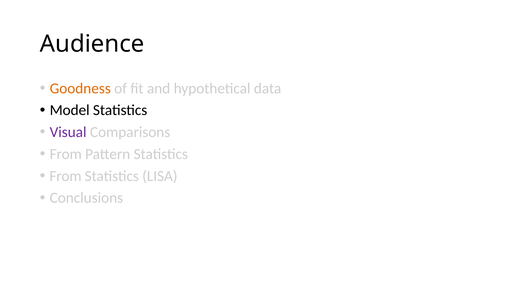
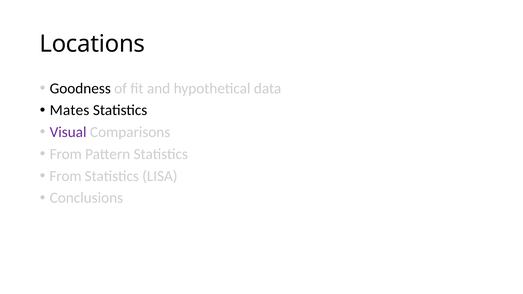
Audience: Audience -> Locations
Goodness colour: orange -> black
Model: Model -> Mates
